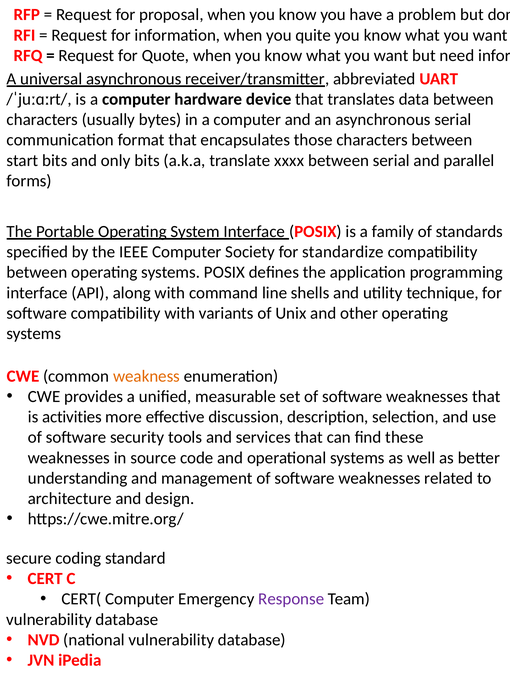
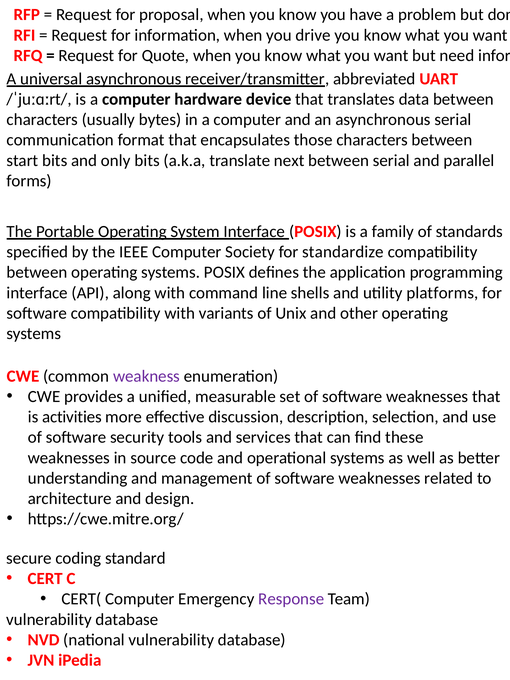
quite: quite -> drive
xxxx: xxxx -> next
technique: technique -> platforms
weakness colour: orange -> purple
